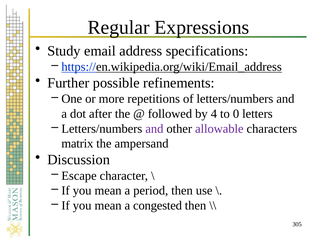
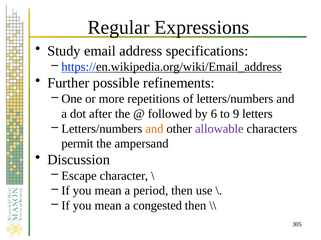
4: 4 -> 6
0: 0 -> 9
and at (154, 129) colour: purple -> orange
matrix: matrix -> permit
